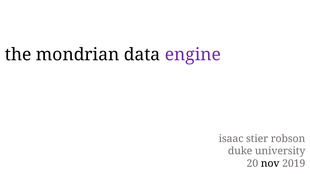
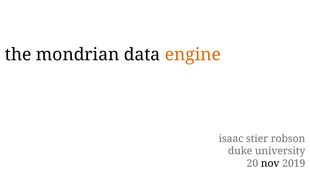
engine colour: purple -> orange
